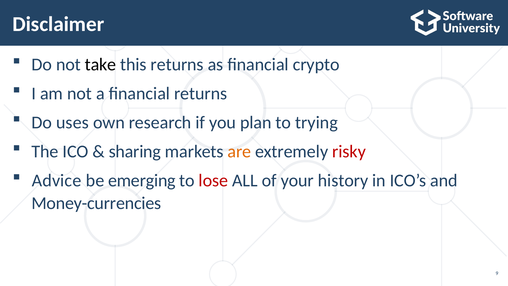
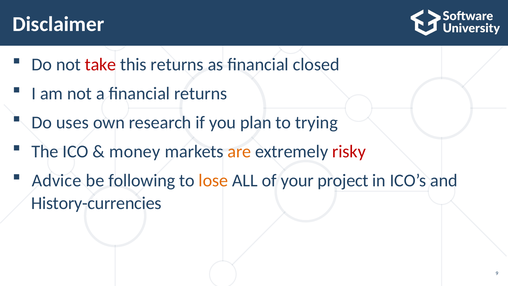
take colour: black -> red
crypto: crypto -> closed
sharing: sharing -> money
emerging: emerging -> following
lose colour: red -> orange
history: history -> project
Money-currencies: Money-currencies -> History-currencies
